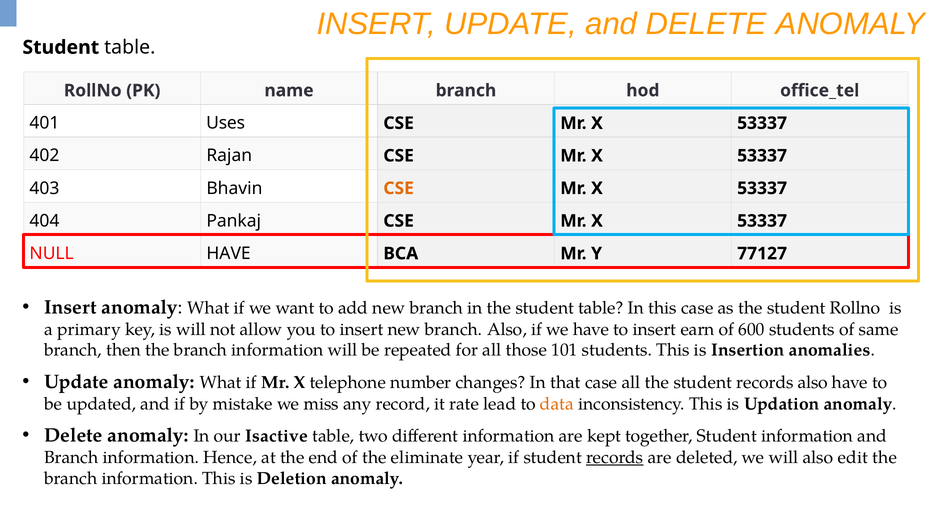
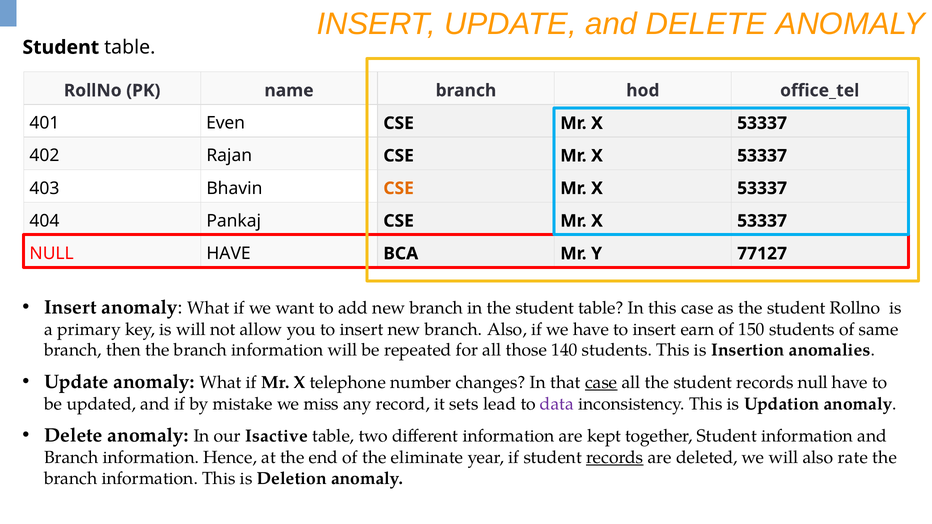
Uses: Uses -> Even
600: 600 -> 150
101: 101 -> 140
case at (601, 383) underline: none -> present
records also: also -> null
rate: rate -> sets
data colour: orange -> purple
edit: edit -> rate
